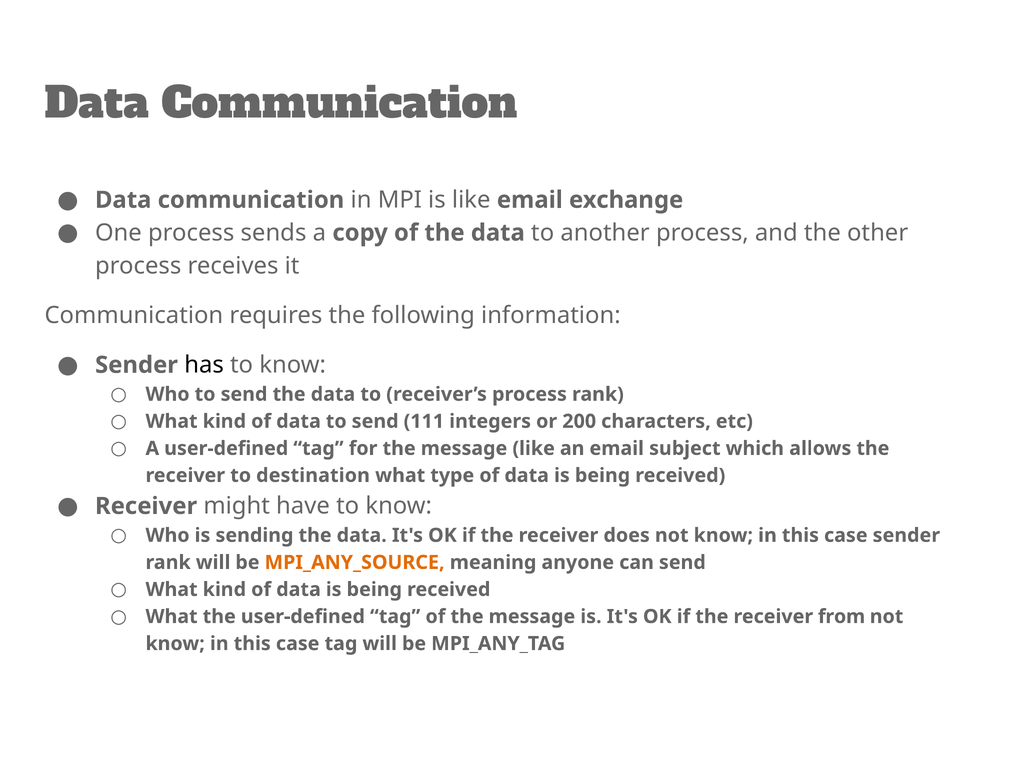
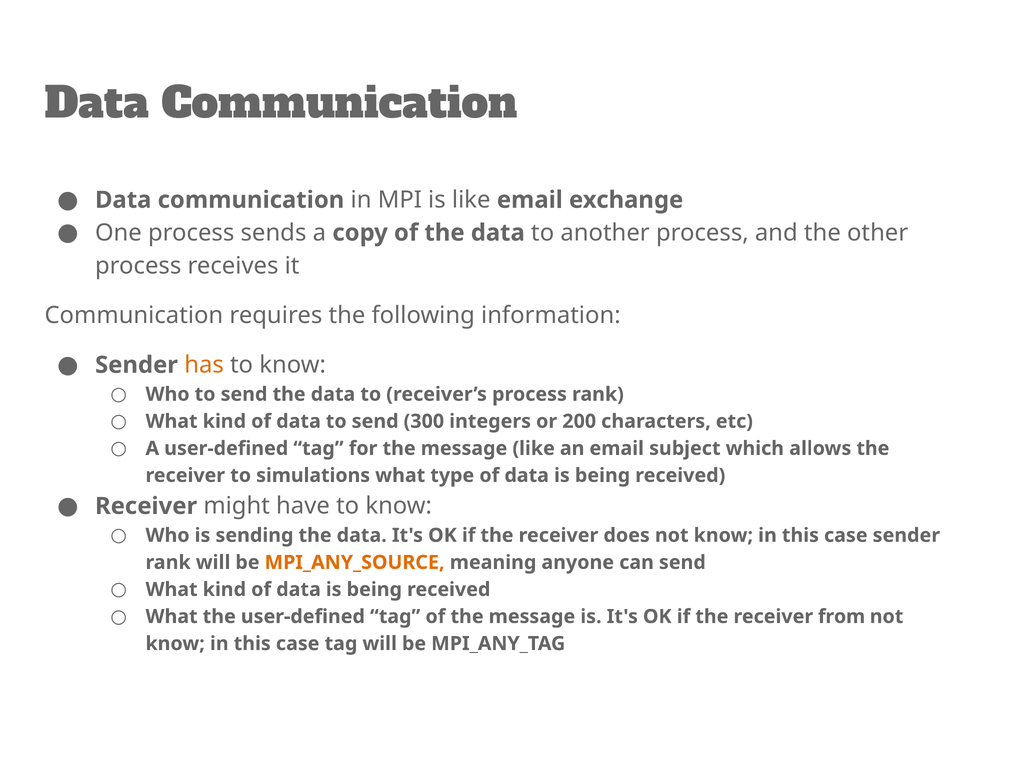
has colour: black -> orange
111: 111 -> 300
destination: destination -> simulations
